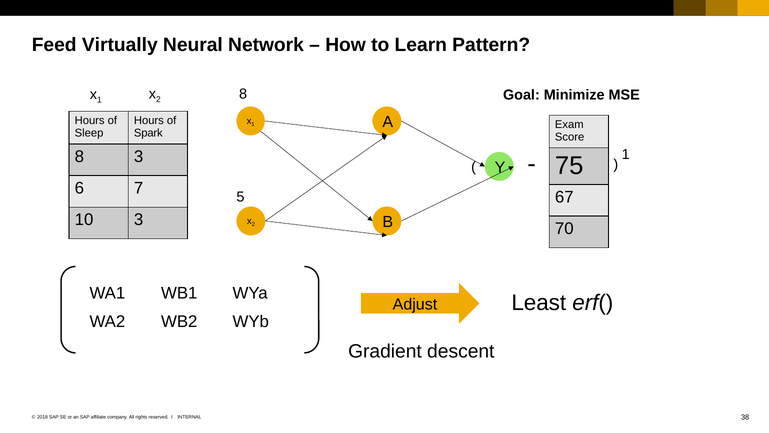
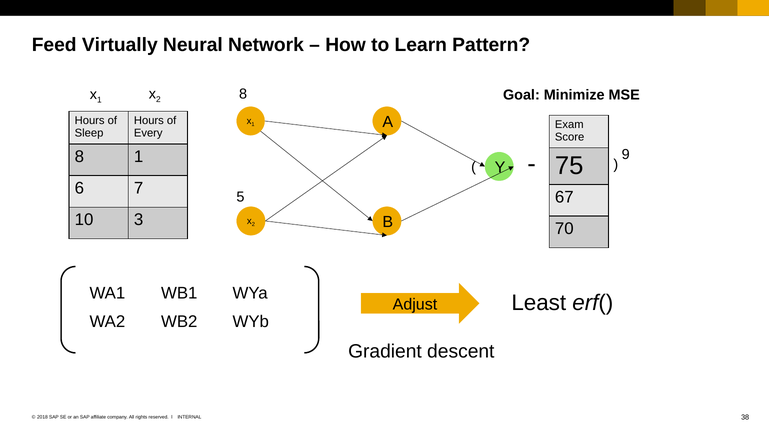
Spark: Spark -> Every
8 3: 3 -> 1
1 at (626, 154): 1 -> 9
